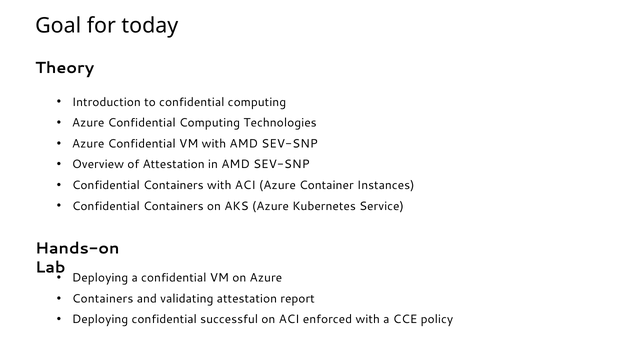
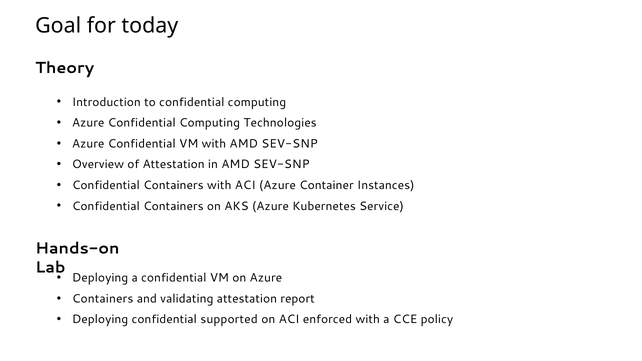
successful: successful -> supported
